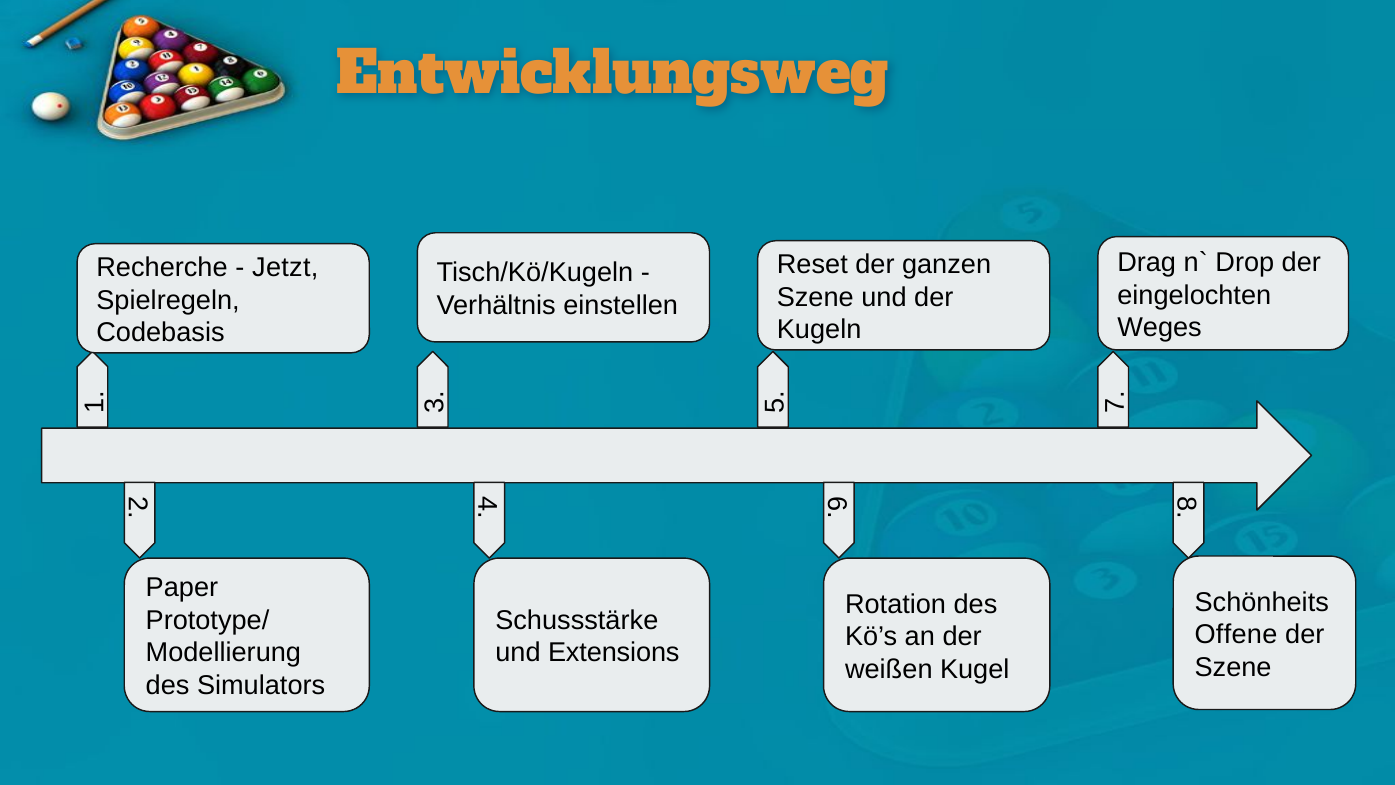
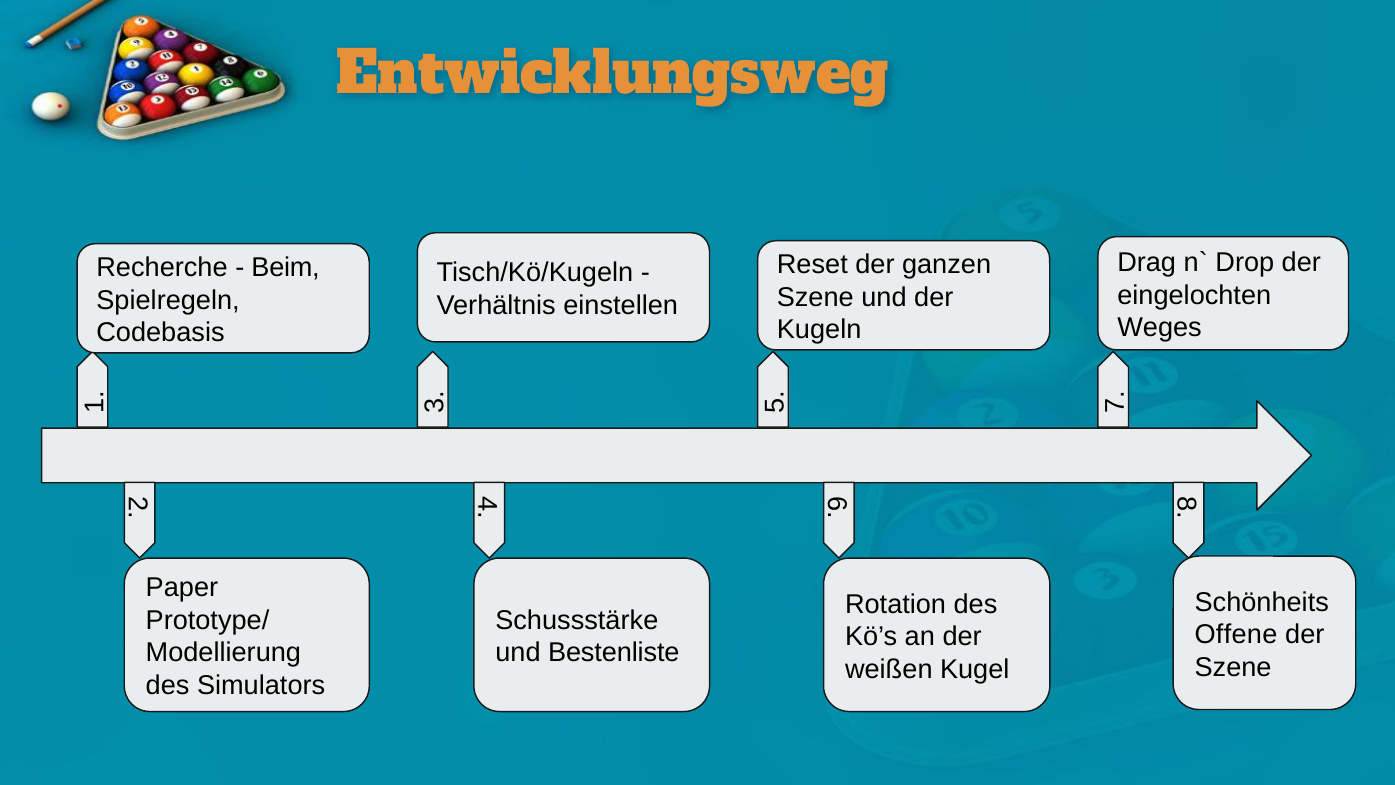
Jetzt: Jetzt -> Beim
Extensions: Extensions -> Bestenliste
